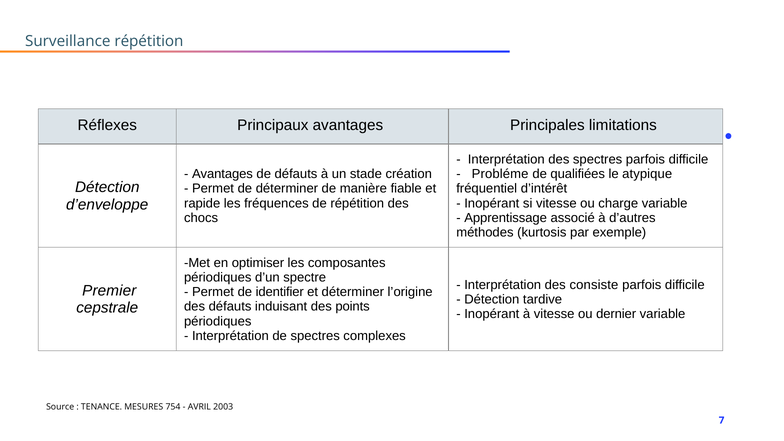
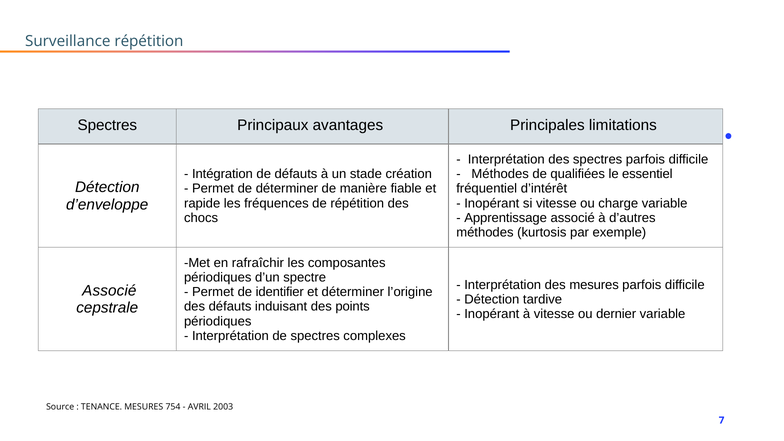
Réflexes at (107, 125): Réflexes -> Spectres
Avantages at (222, 174): Avantages -> Intégration
Probléme at (500, 174): Probléme -> Méthodes
atypique: atypique -> essentiel
optimiser: optimiser -> rafraîchir
des consiste: consiste -> mesures
Premier at (109, 291): Premier -> Associé
